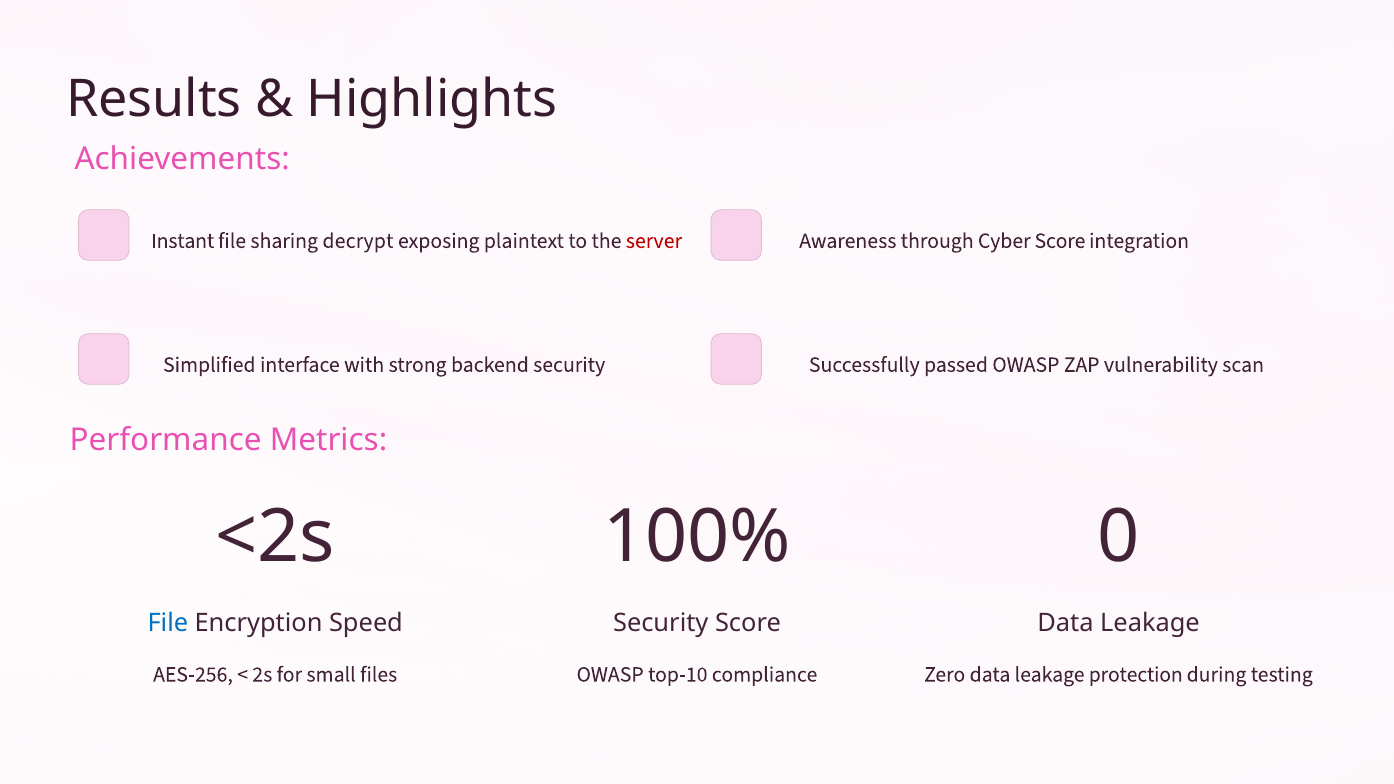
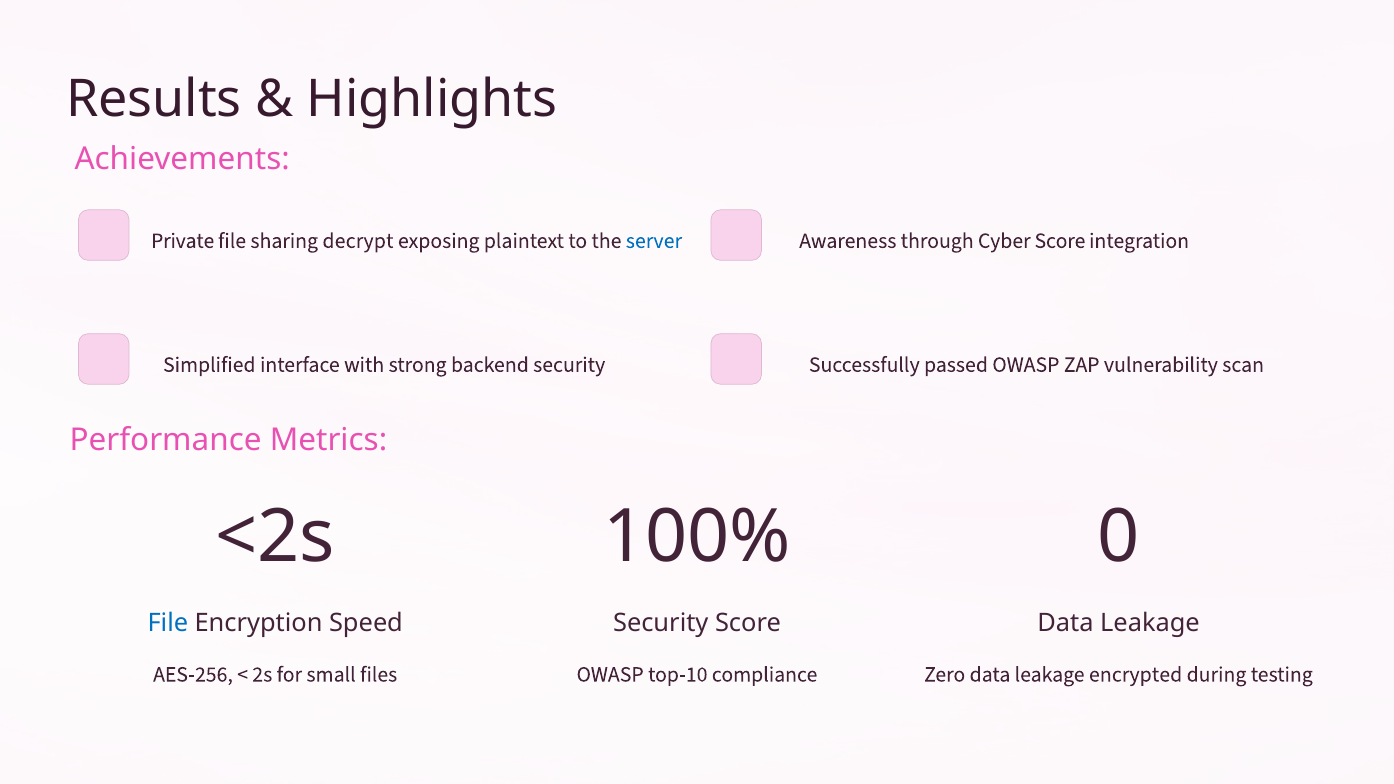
Instant: Instant -> Private
server colour: red -> blue
protection: protection -> encrypted
